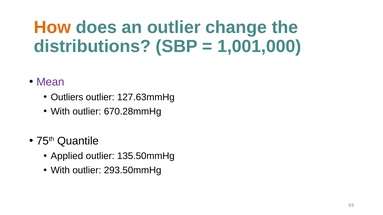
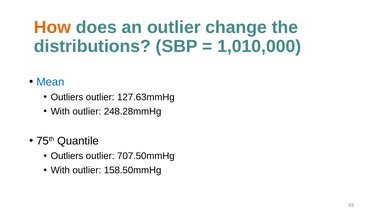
1,001,000: 1,001,000 -> 1,010,000
Mean colour: purple -> blue
670.28mmHg: 670.28mmHg -> 248.28mmHg
Applied at (67, 156): Applied -> Outliers
135.50mmHg: 135.50mmHg -> 707.50mmHg
293.50mmHg: 293.50mmHg -> 158.50mmHg
